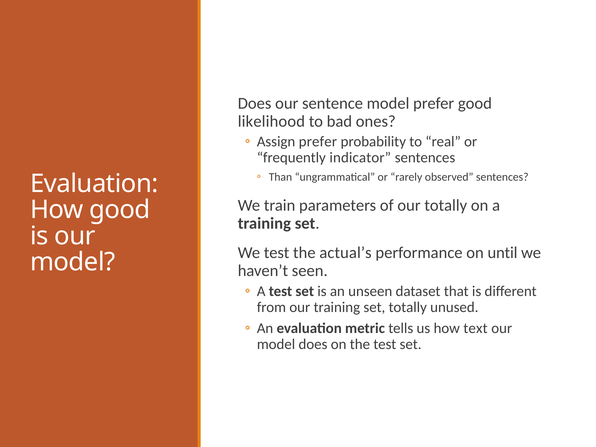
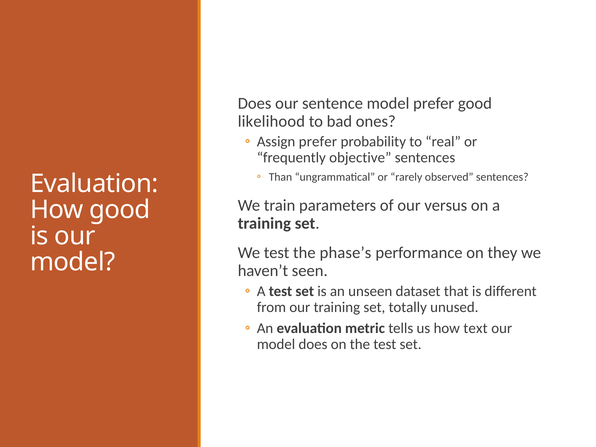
indicator: indicator -> objective
our totally: totally -> versus
actual’s: actual’s -> phase’s
until: until -> they
